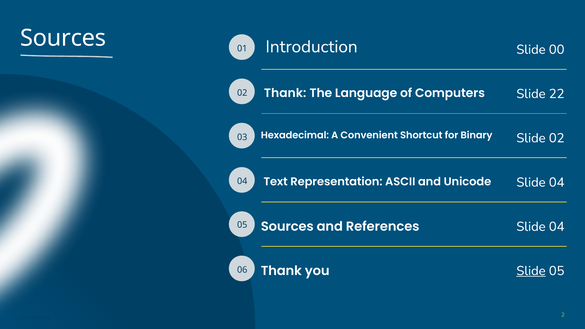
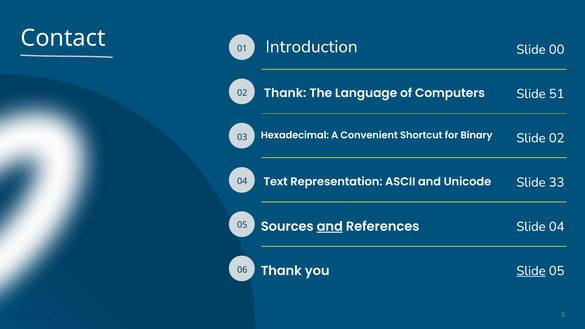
Sources at (63, 38): Sources -> Contact
22: 22 -> 51
04 at (557, 182): 04 -> 33
and at (330, 227) underline: none -> present
